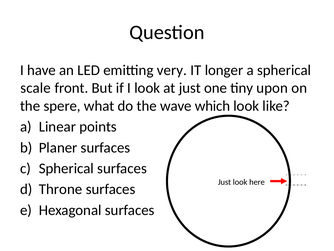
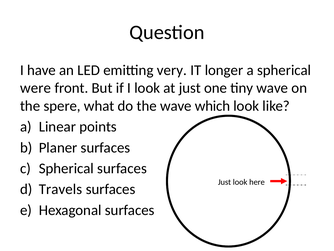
scale: scale -> were
tiny upon: upon -> wave
Throne: Throne -> Travels
